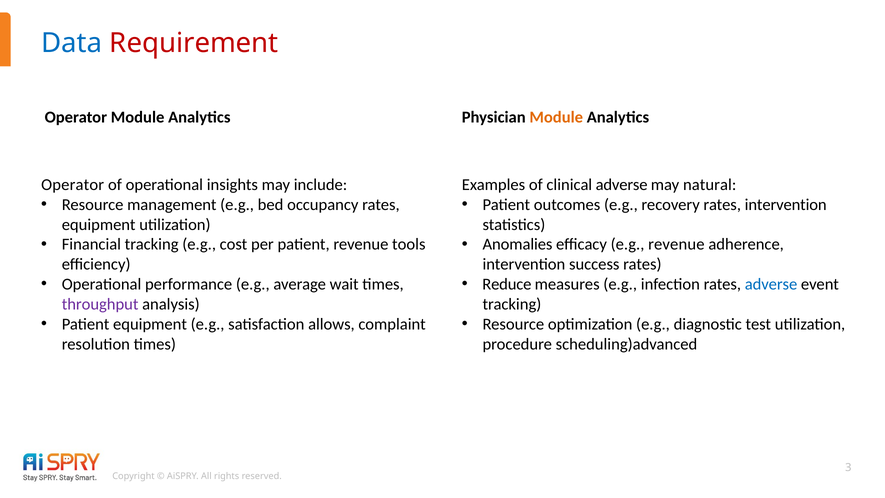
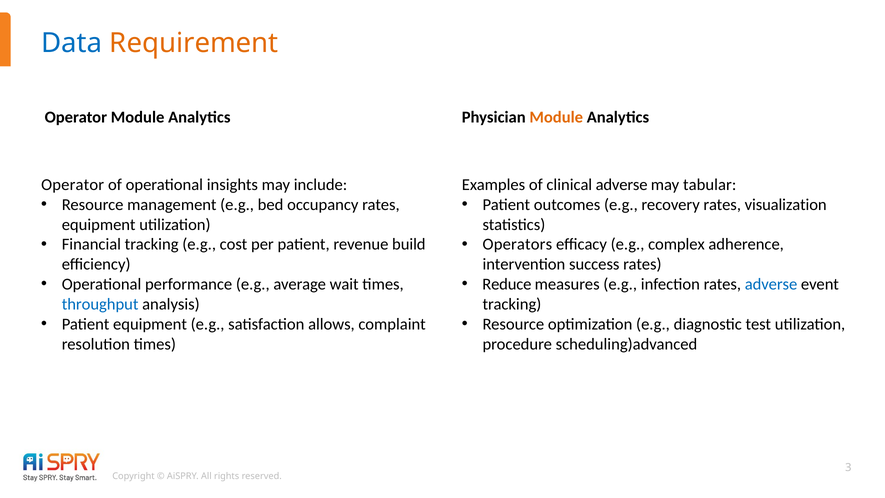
Requirement colour: red -> orange
natural: natural -> tabular
rates intervention: intervention -> visualization
tools: tools -> build
Anomalies: Anomalies -> Operators
e.g revenue: revenue -> complex
throughput colour: purple -> blue
